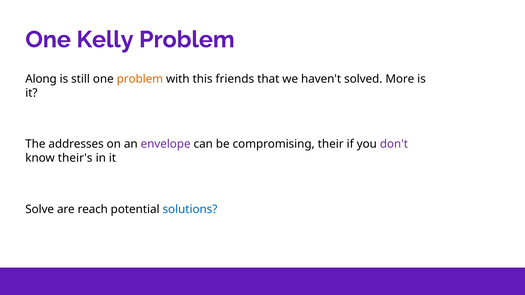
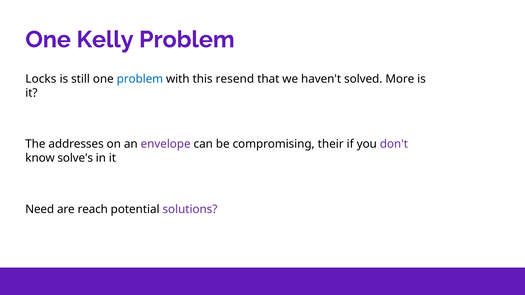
Along: Along -> Locks
problem at (140, 79) colour: orange -> blue
friends: friends -> resend
their's: their's -> solve's
Solve: Solve -> Need
solutions colour: blue -> purple
